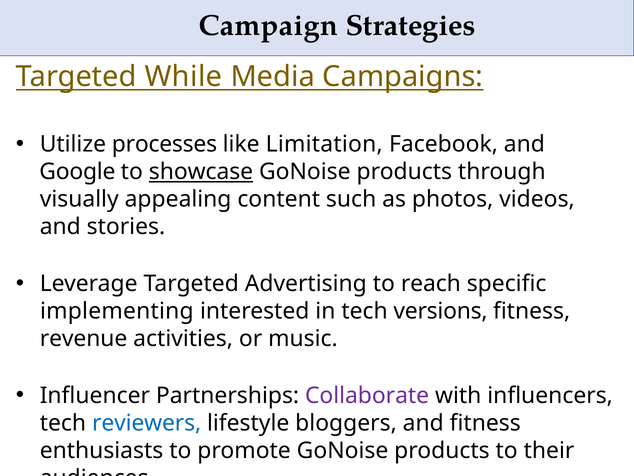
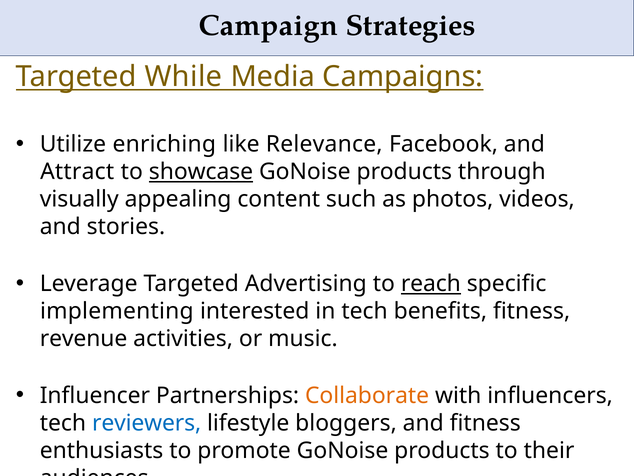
processes: processes -> enriching
Limitation: Limitation -> Relevance
Google: Google -> Attract
reach underline: none -> present
versions: versions -> benefits
Collaborate colour: purple -> orange
